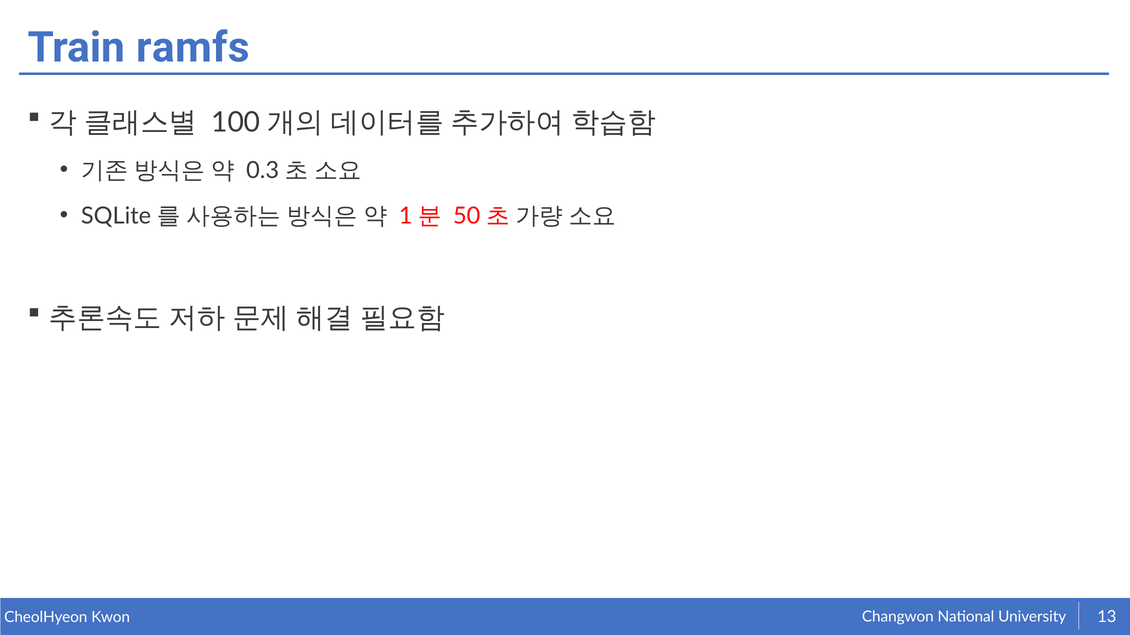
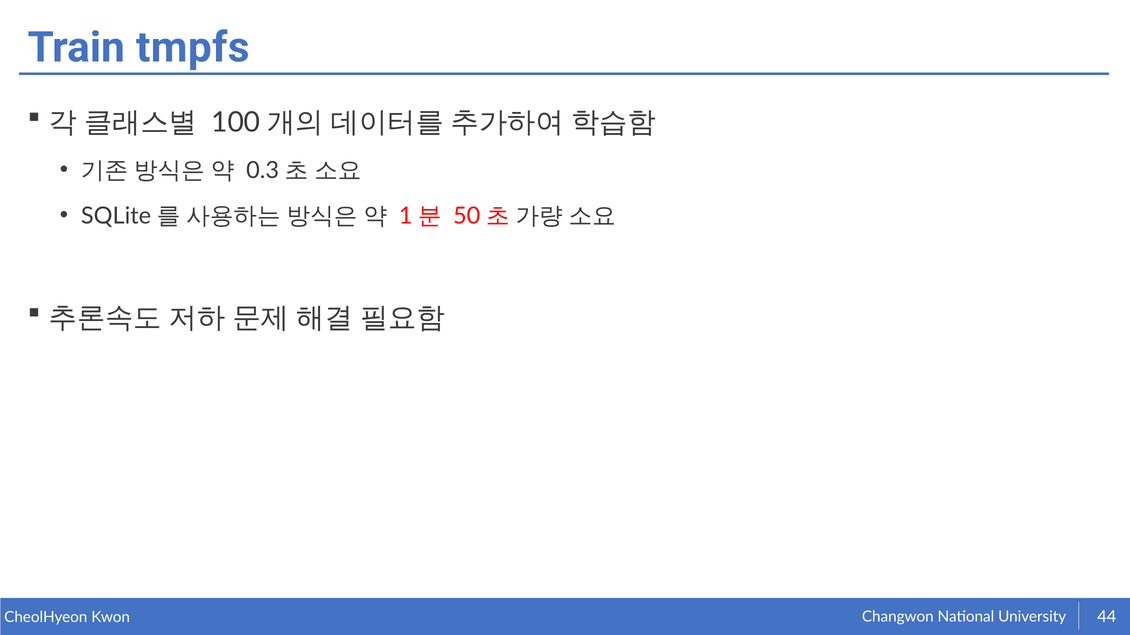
ramfs: ramfs -> tmpfs
13: 13 -> 44
